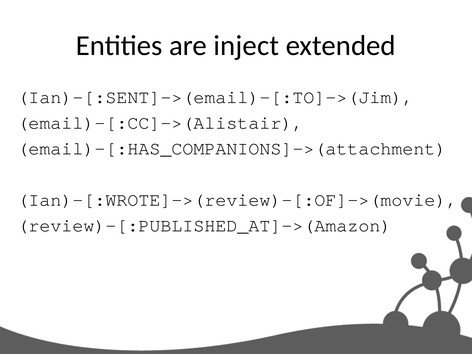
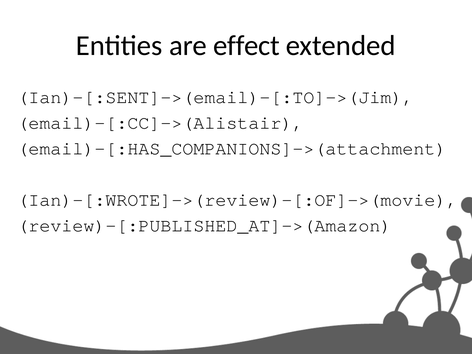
inject: inject -> effect
